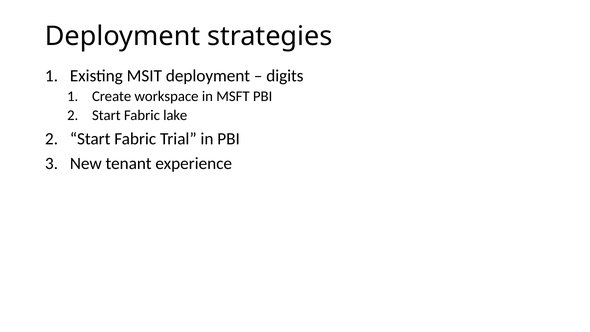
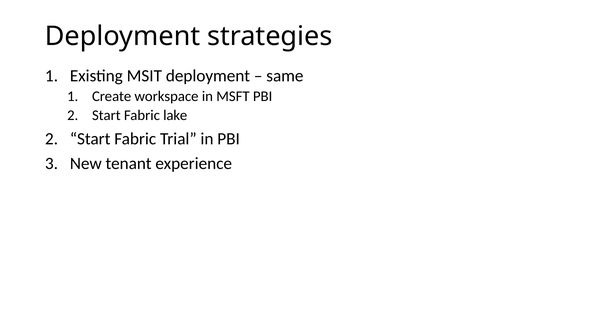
digits: digits -> same
